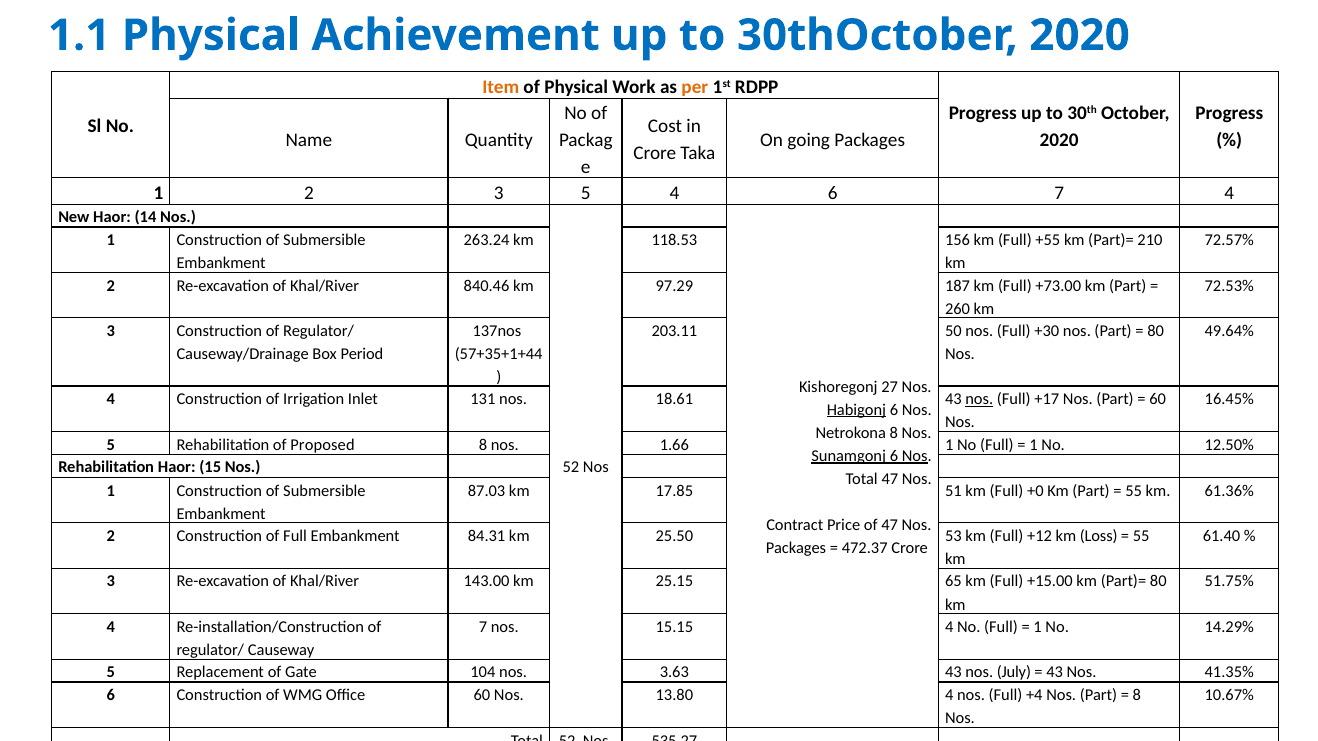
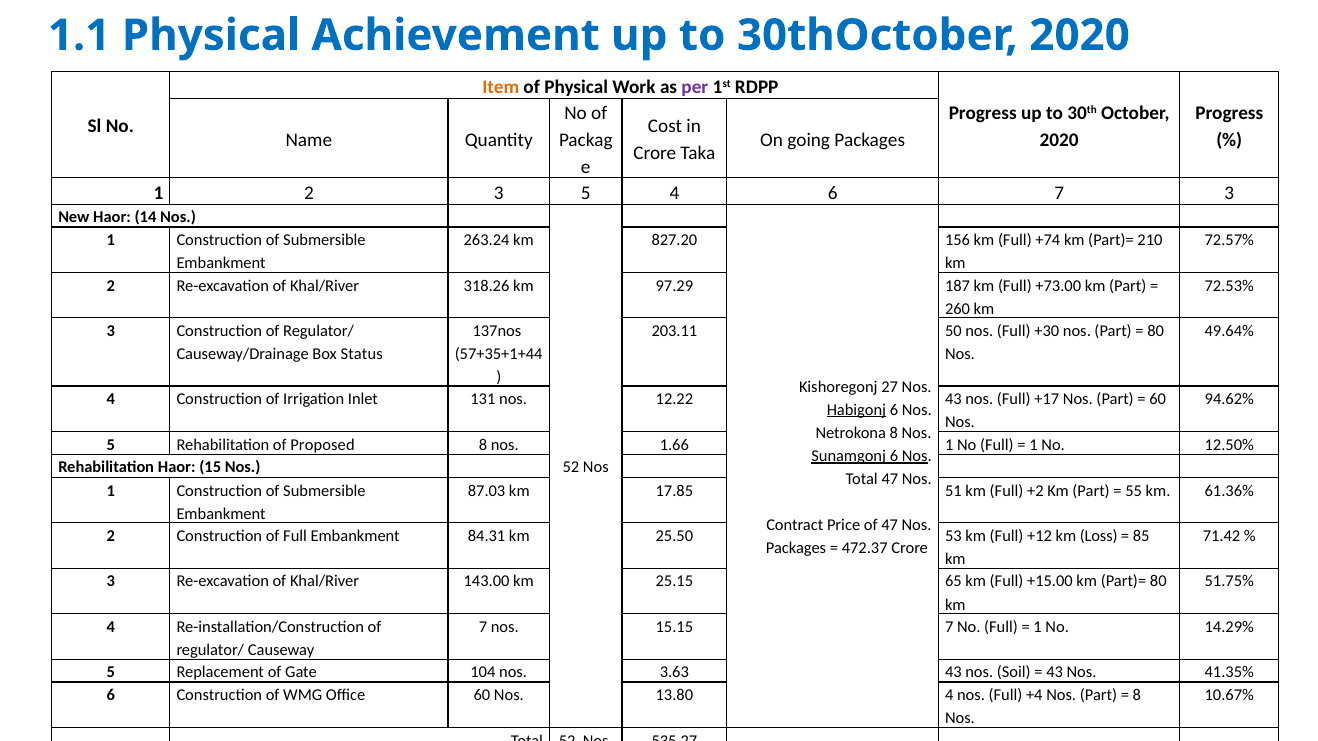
per colour: orange -> purple
7 4: 4 -> 3
118.53: 118.53 -> 827.20
+55: +55 -> +74
840.46: 840.46 -> 318.26
Period: Period -> Status
18.61: 18.61 -> 12.22
nos at (979, 399) underline: present -> none
16.45%: 16.45% -> 94.62%
+0: +0 -> +2
55 at (1141, 536): 55 -> 85
61.40: 61.40 -> 71.42
15.15 4: 4 -> 7
July: July -> Soil
